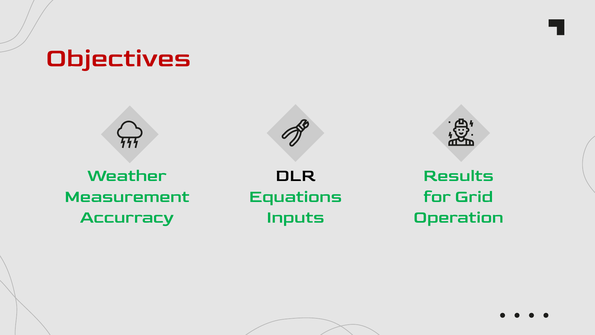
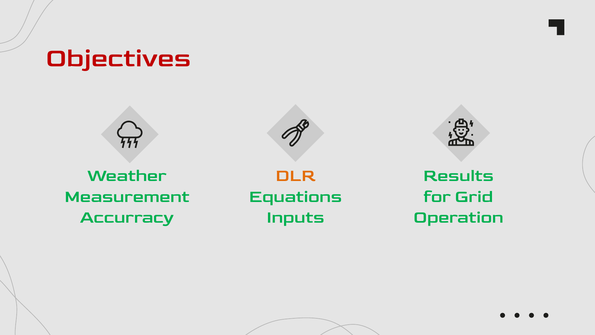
DLR colour: black -> orange
